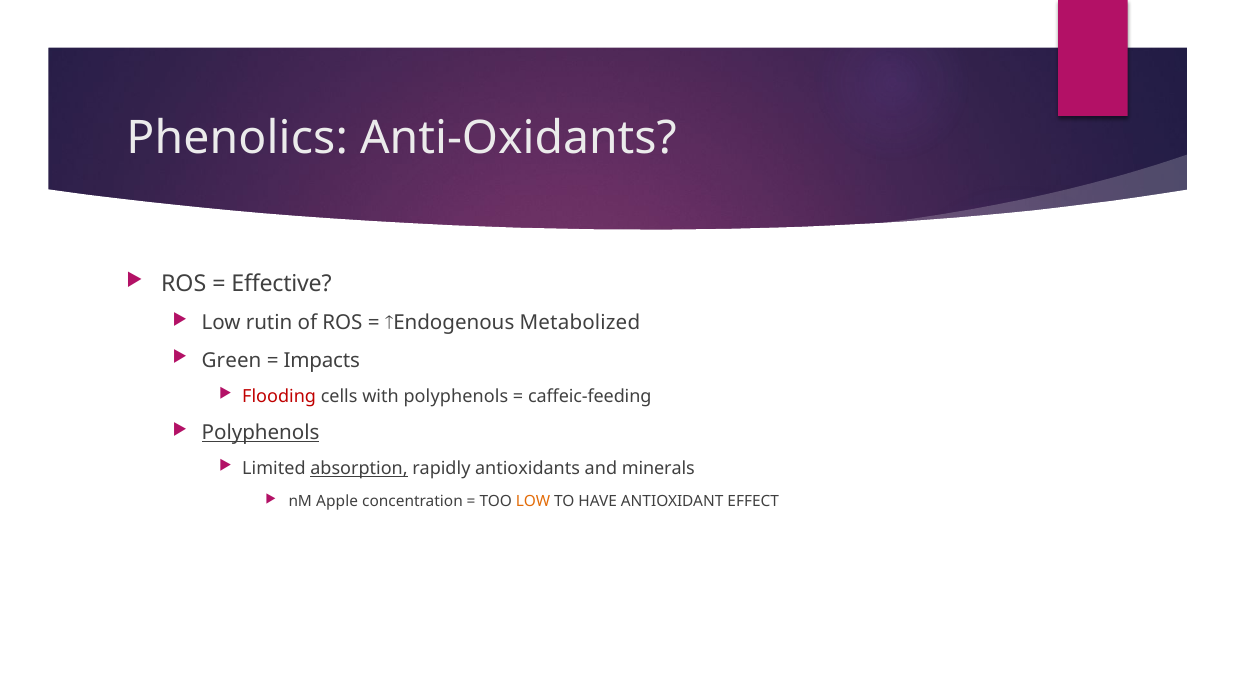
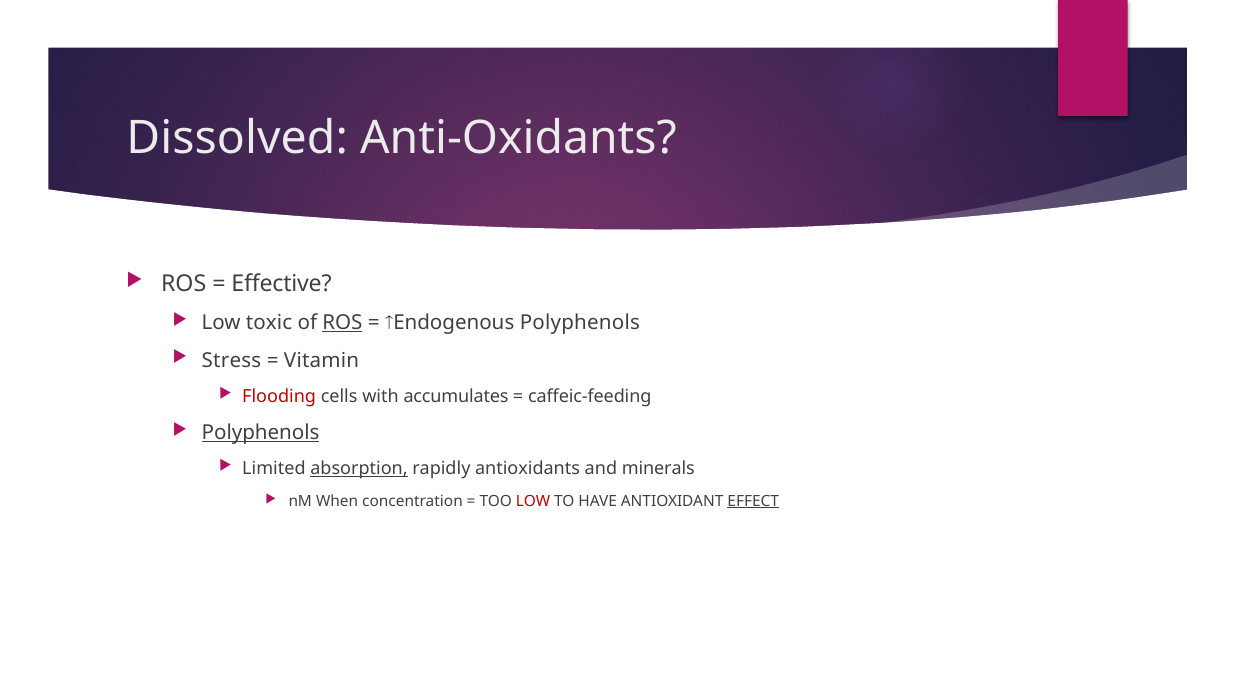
Phenolics: Phenolics -> Dissolved
rutin: rutin -> toxic
ROS at (342, 323) underline: none -> present
Endogenous Metabolized: Metabolized -> Polyphenols
Green: Green -> Stress
Impacts: Impacts -> Vitamin
with polyphenols: polyphenols -> accumulates
Apple: Apple -> When
LOW at (533, 501) colour: orange -> red
EFFECT underline: none -> present
